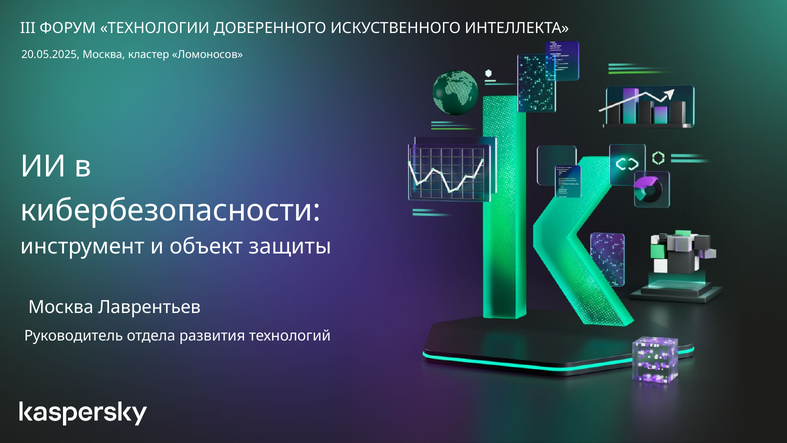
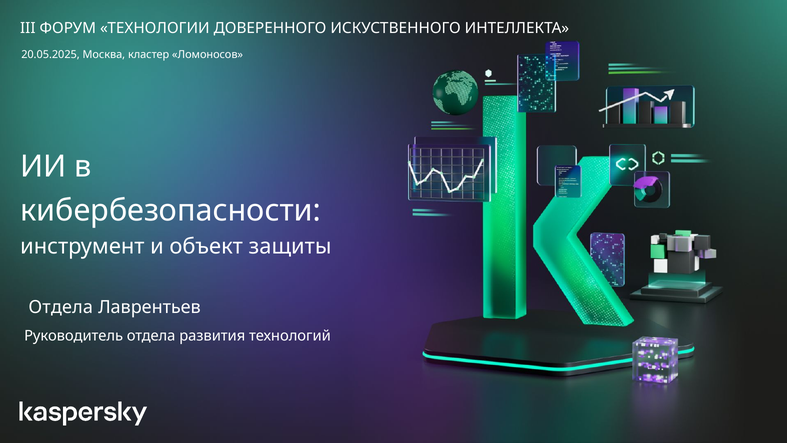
Москва at (61, 307): Москва -> Отдела
